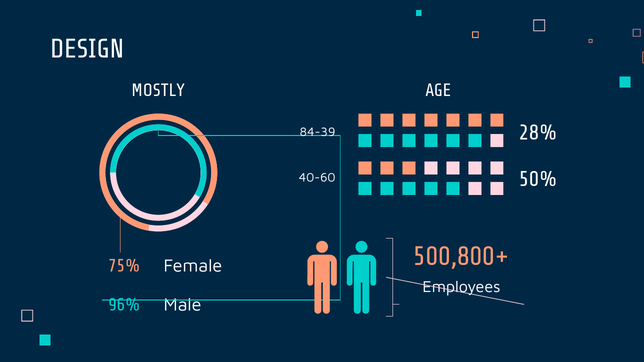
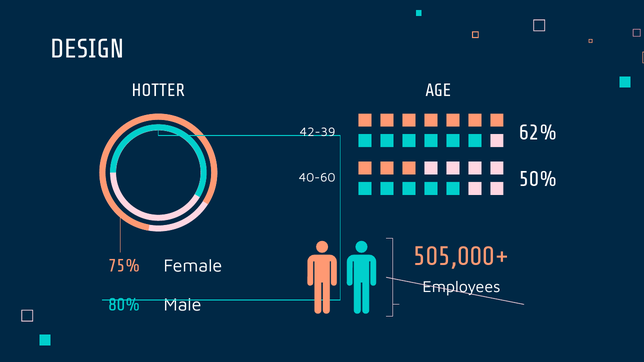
MOSTLY: MOSTLY -> HOTTER
28%: 28% -> 62%
84-39: 84-39 -> 42-39
500,800+: 500,800+ -> 505,000+
96%: 96% -> 80%
